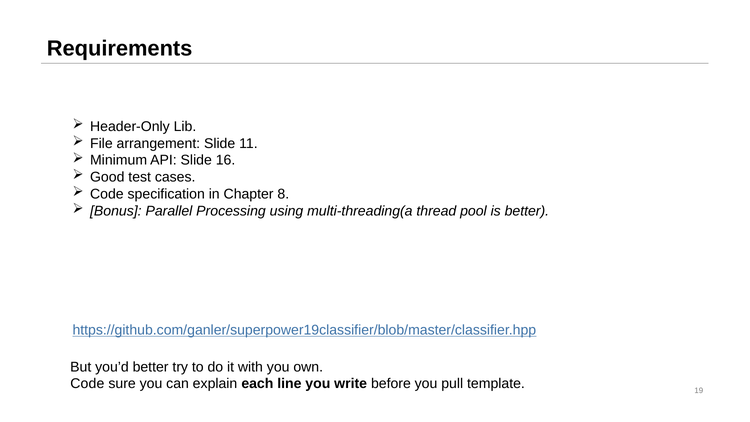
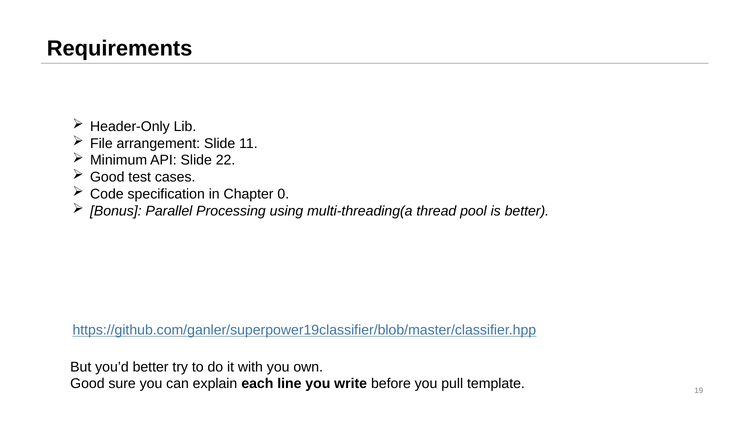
16: 16 -> 22
8: 8 -> 0
Code at (87, 384): Code -> Good
